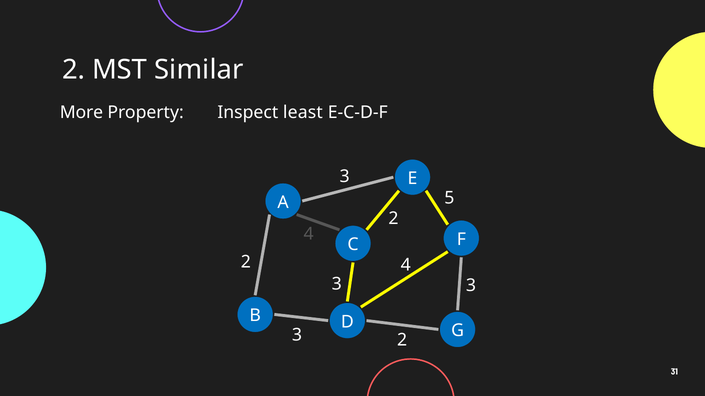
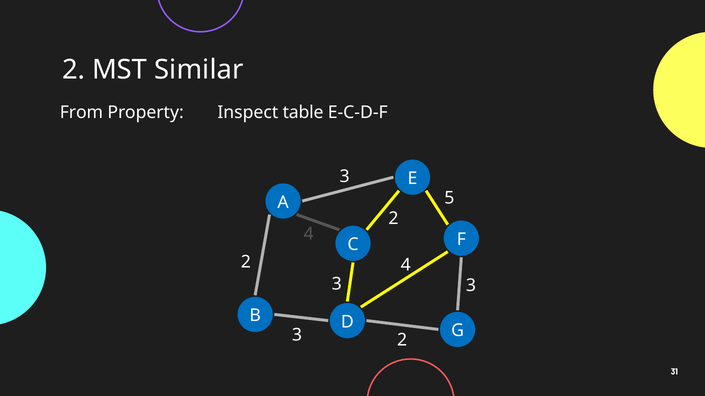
More: More -> From
least: least -> table
